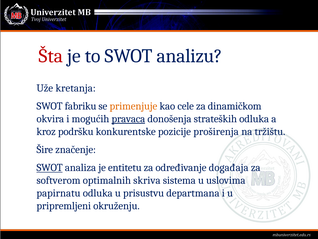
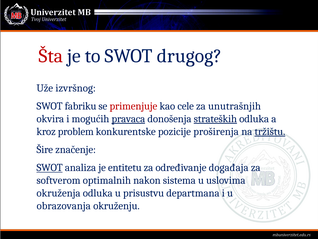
analizu: analizu -> drugog
kretanja: kretanja -> izvršnog
primenjuje colour: orange -> red
dinamičkom: dinamičkom -> unutrašnjih
strateških underline: none -> present
podršku: podršku -> problem
tržištu underline: none -> present
skriva: skriva -> nakon
papirnatu: papirnatu -> okruženja
pripremljeni: pripremljeni -> obrazovanja
